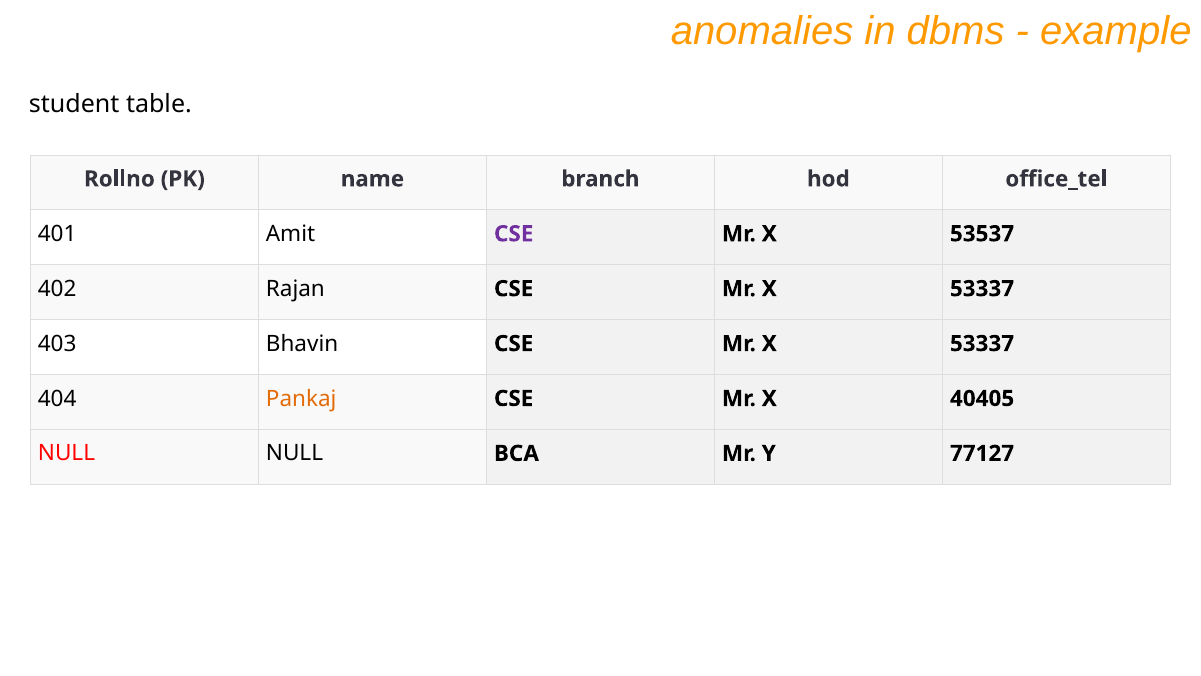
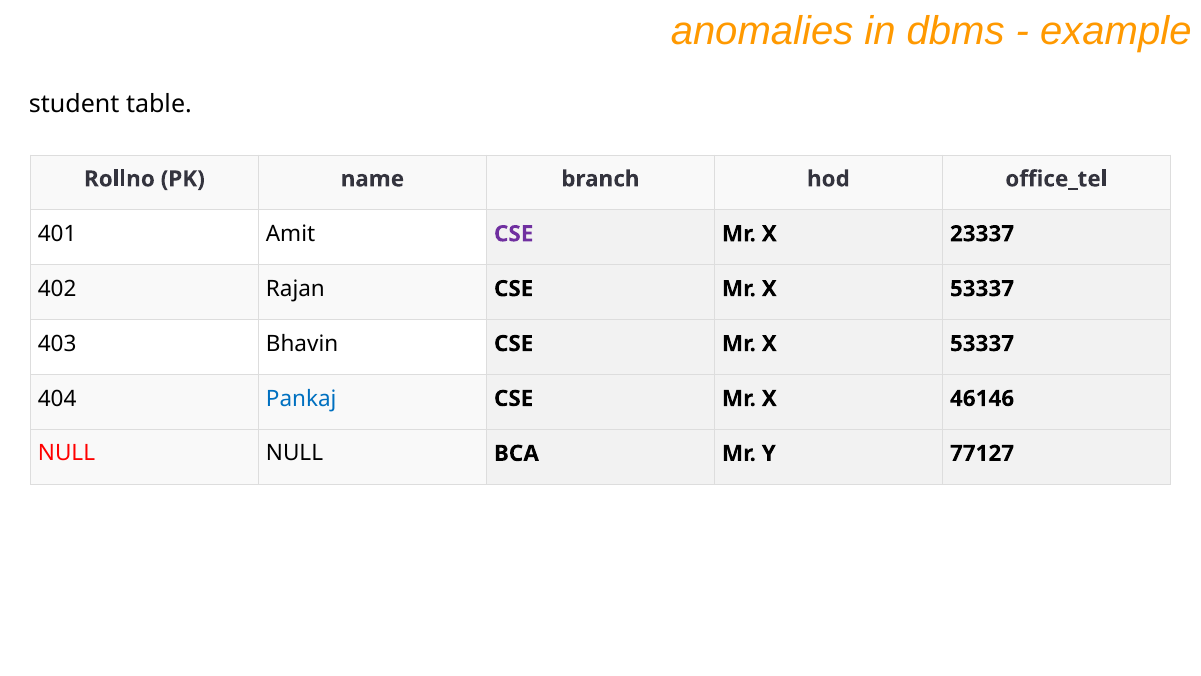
53537: 53537 -> 23337
Pankaj colour: orange -> blue
40405: 40405 -> 46146
